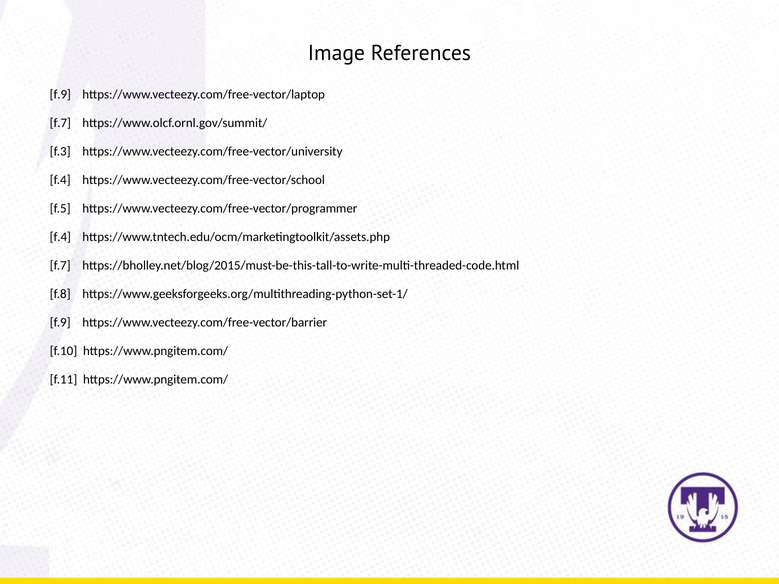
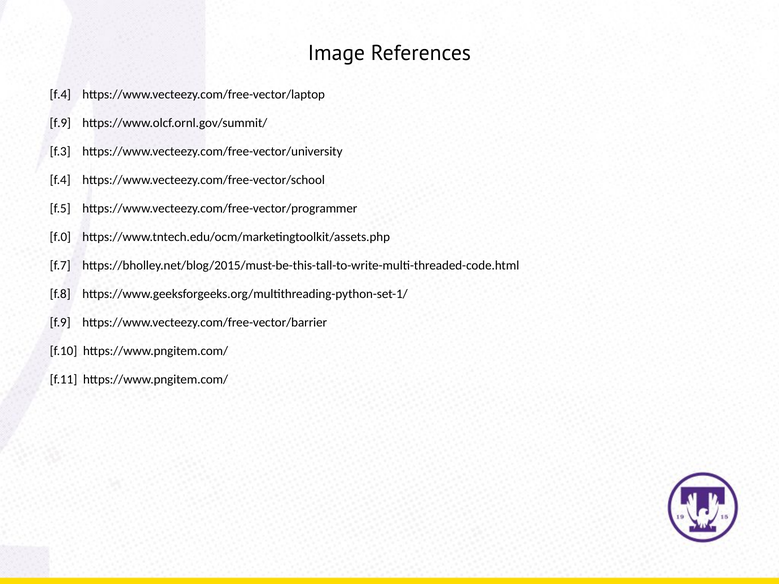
f.9 at (60, 94): f.9 -> f.4
f.7 at (60, 123): f.7 -> f.9
f.4 at (60, 237): f.4 -> f.0
